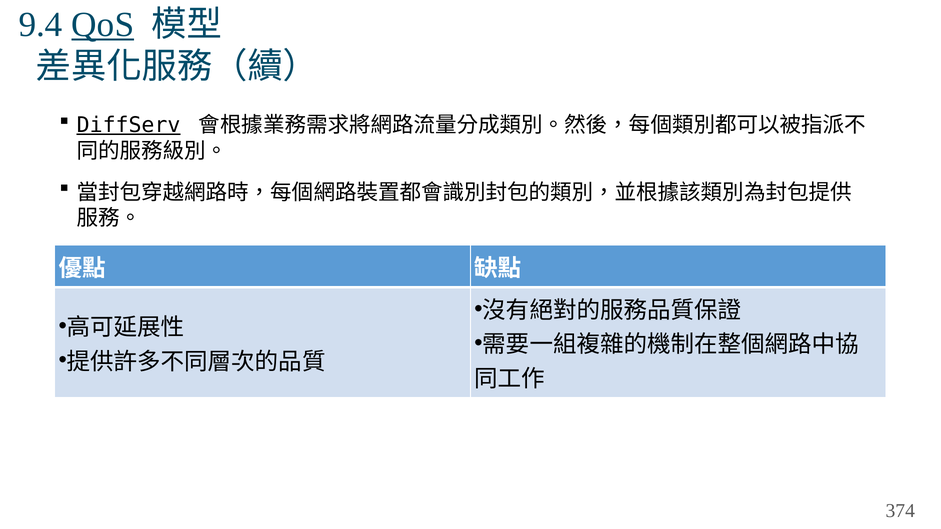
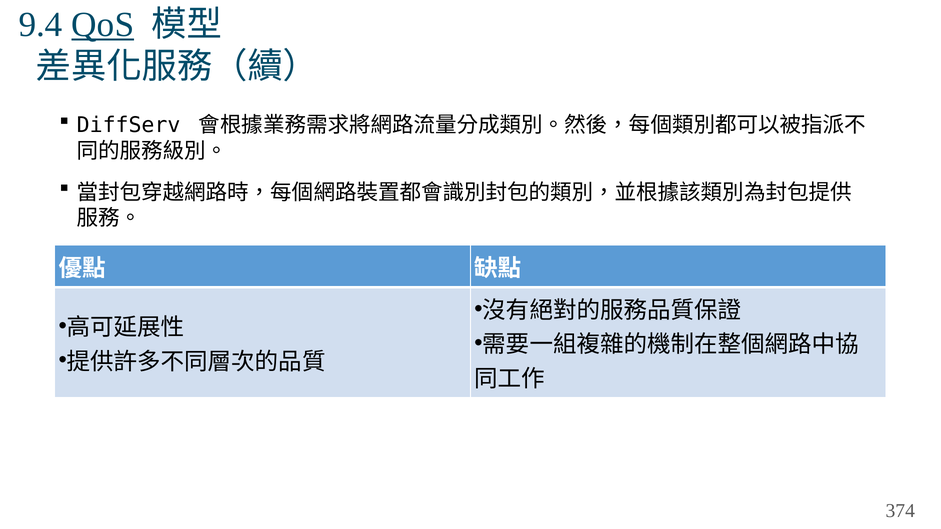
DiffServ at (129, 125) underline: present -> none
